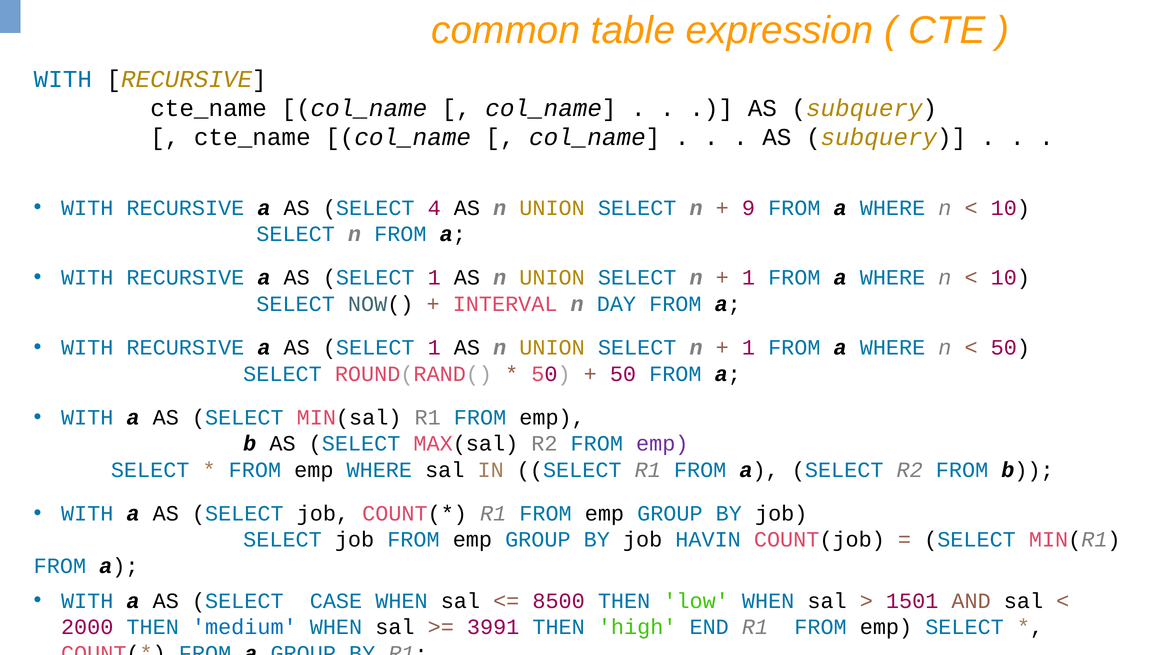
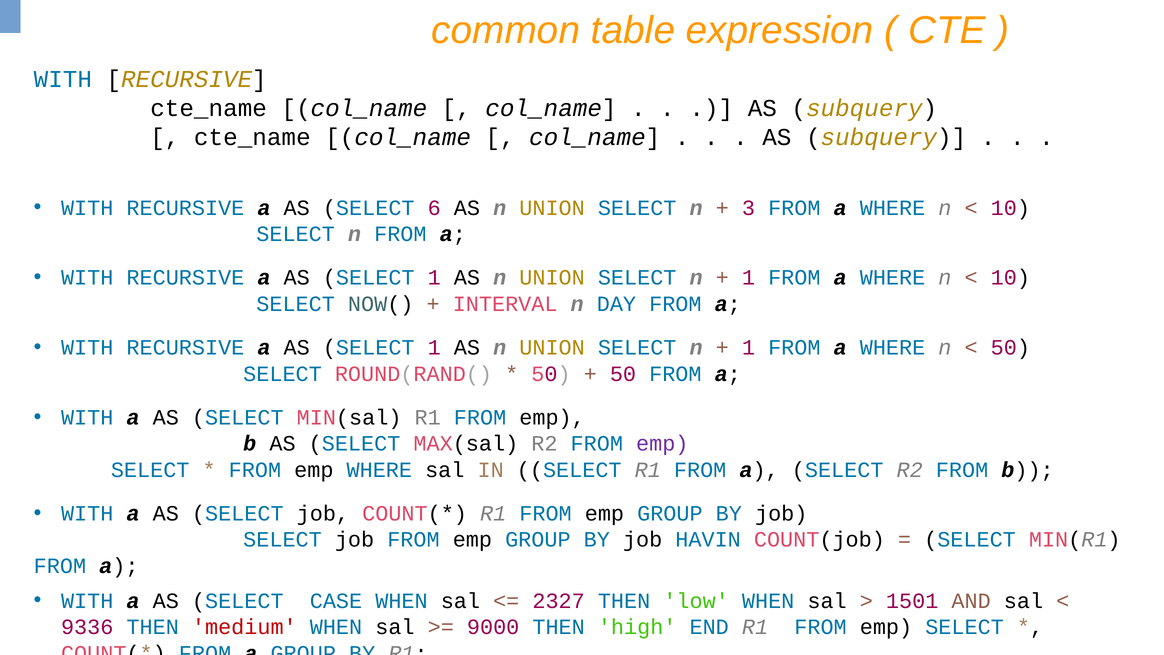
4: 4 -> 6
9: 9 -> 3
8500: 8500 -> 2327
2000: 2000 -> 9336
medium colour: blue -> red
3991: 3991 -> 9000
